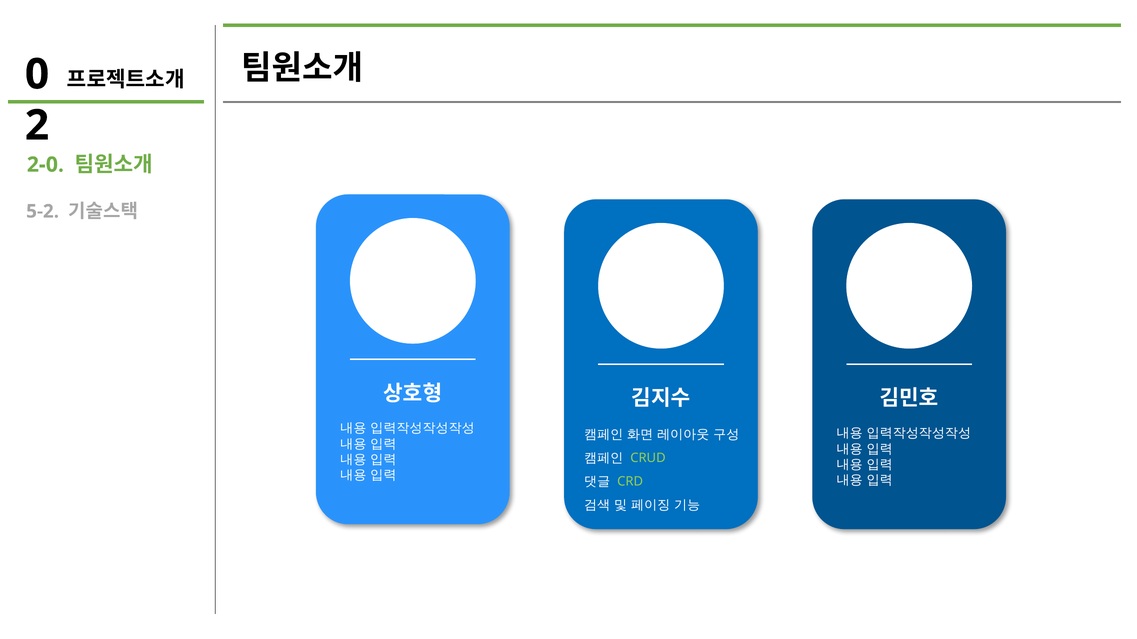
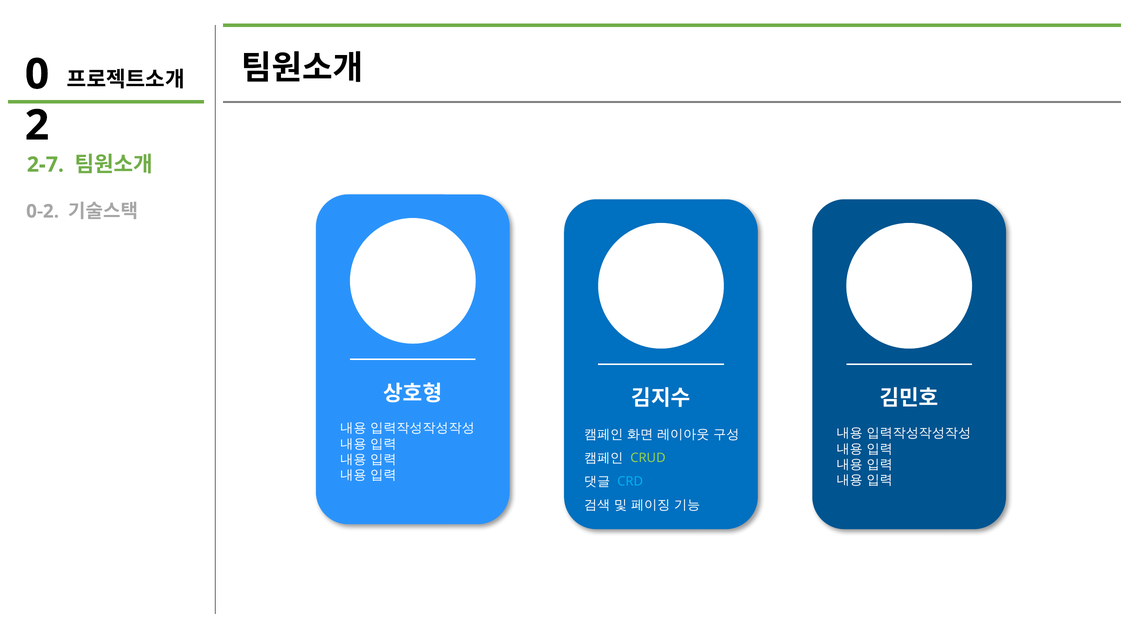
2-0: 2-0 -> 2-7
5-2: 5-2 -> 0-2
CRD colour: light green -> light blue
